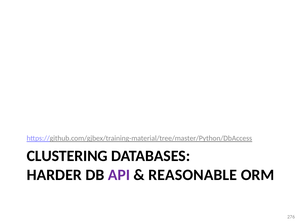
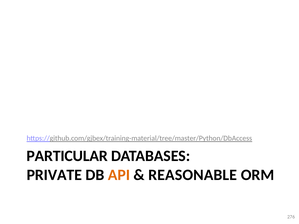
CLUSTERING: CLUSTERING -> PARTICULAR
HARDER: HARDER -> PRIVATE
API colour: purple -> orange
